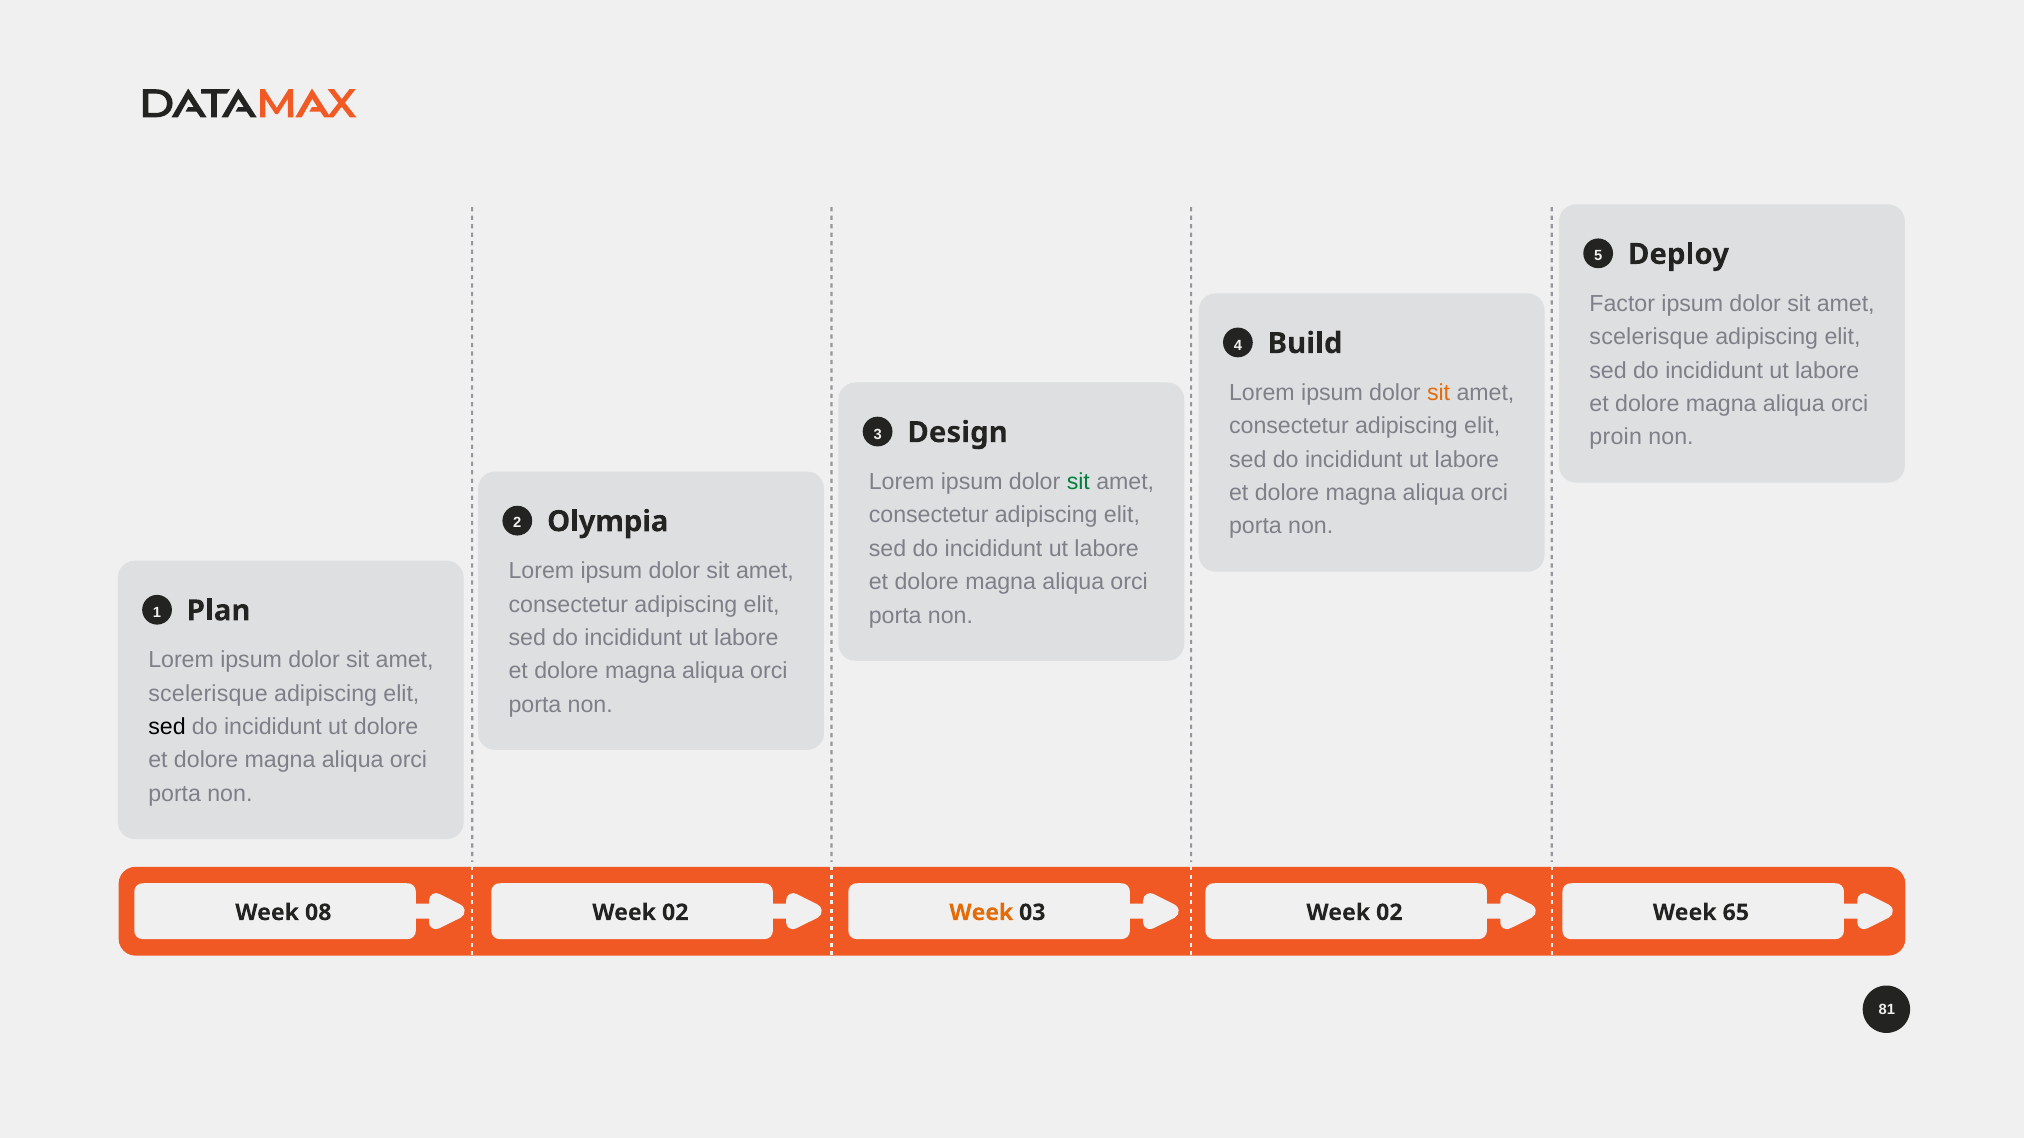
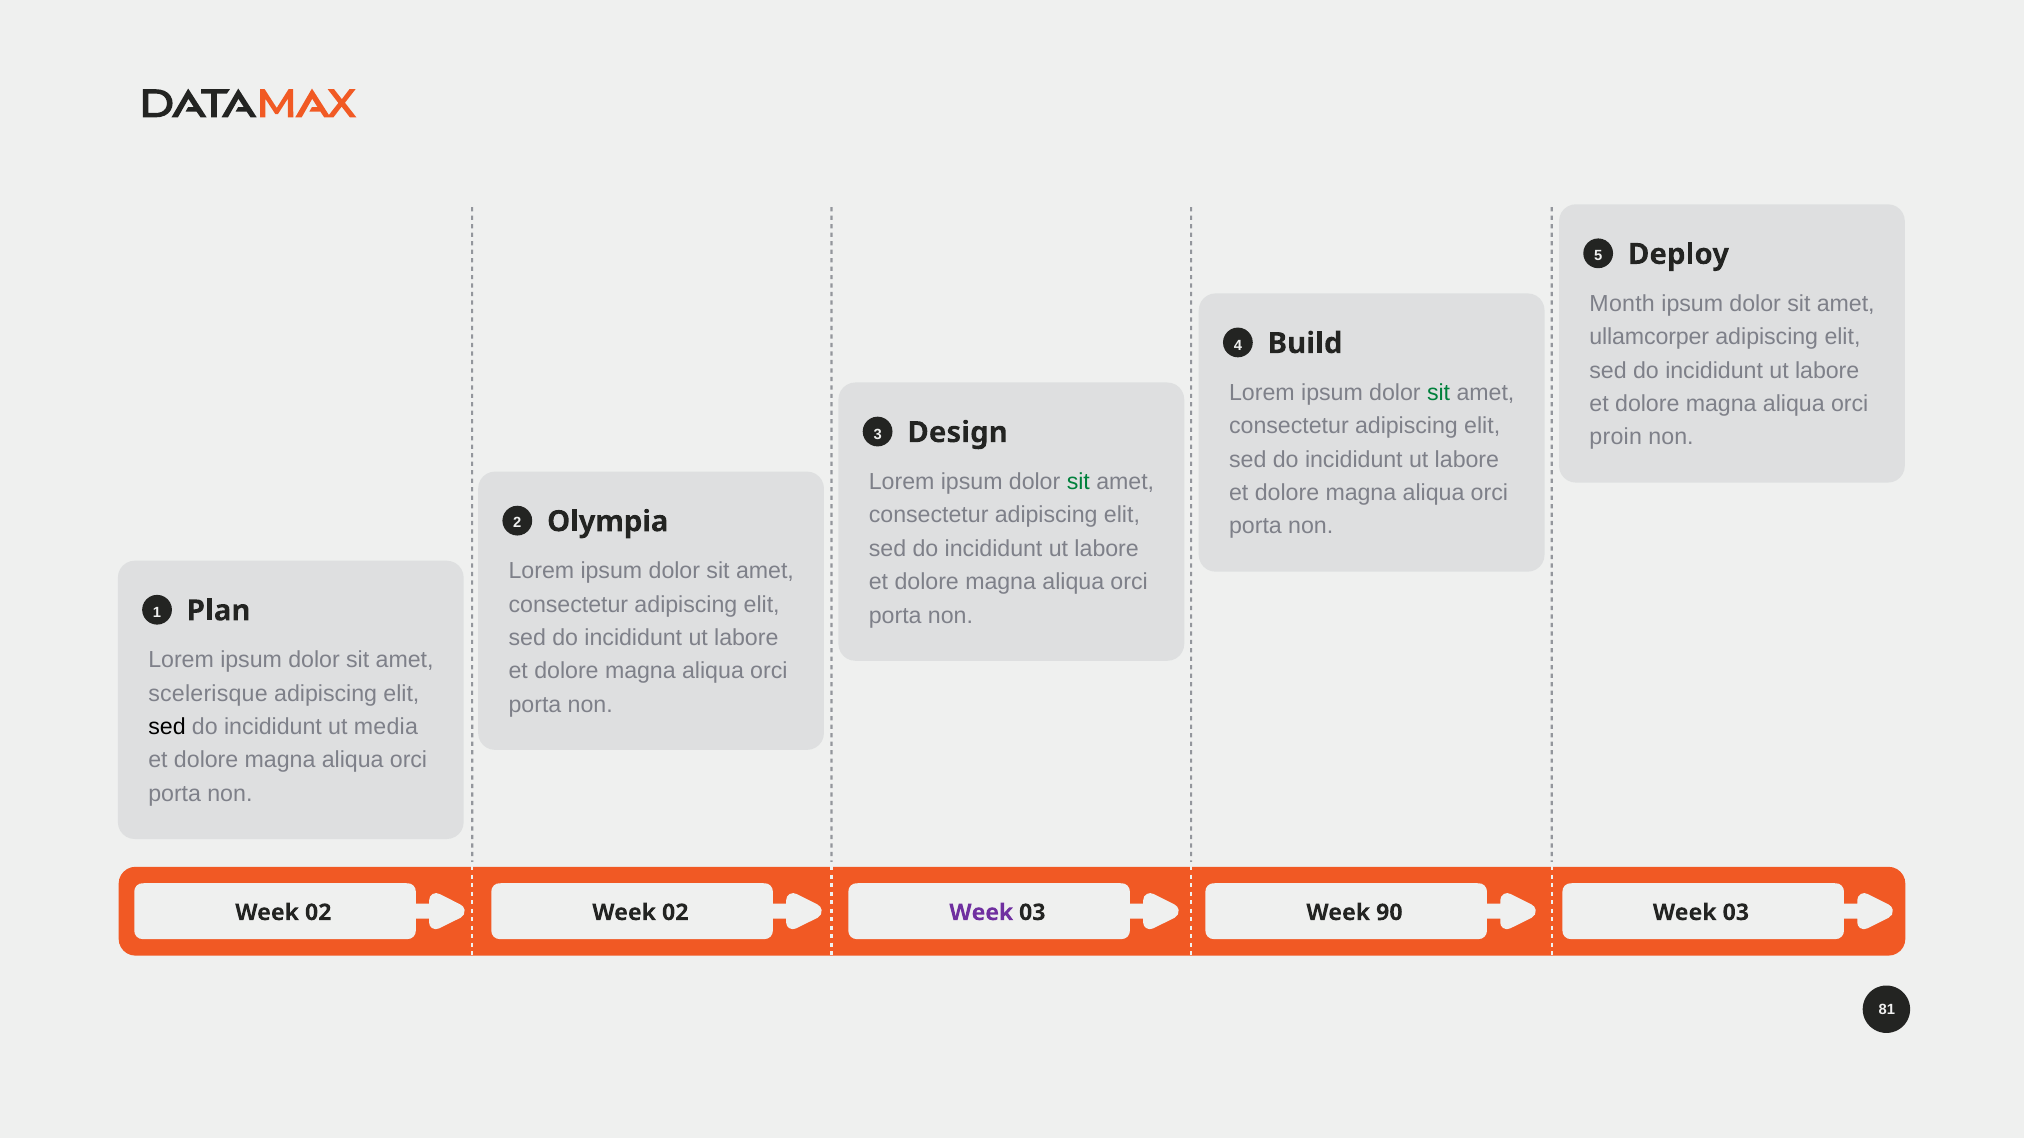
Factor: Factor -> Month
scelerisque at (1649, 337): scelerisque -> ullamcorper
sit at (1439, 393) colour: orange -> green
ut dolore: dolore -> media
08 at (318, 913): 08 -> 02
Week at (981, 913) colour: orange -> purple
03 Week 02: 02 -> 90
65 at (1736, 913): 65 -> 03
